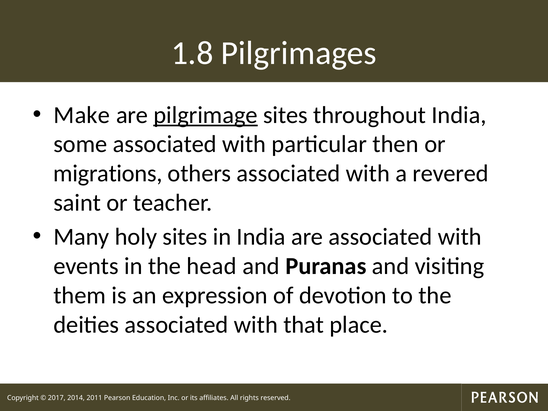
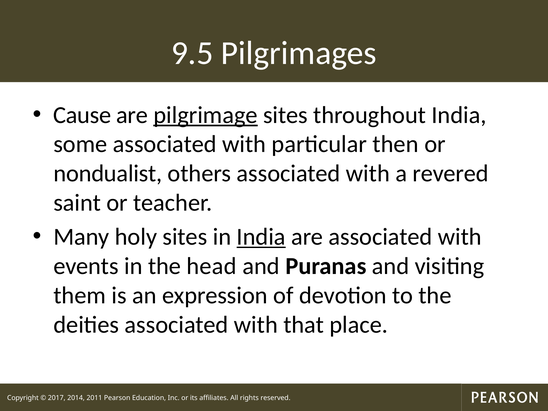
1.8: 1.8 -> 9.5
Make: Make -> Cause
migrations: migrations -> nondualist
India at (261, 237) underline: none -> present
